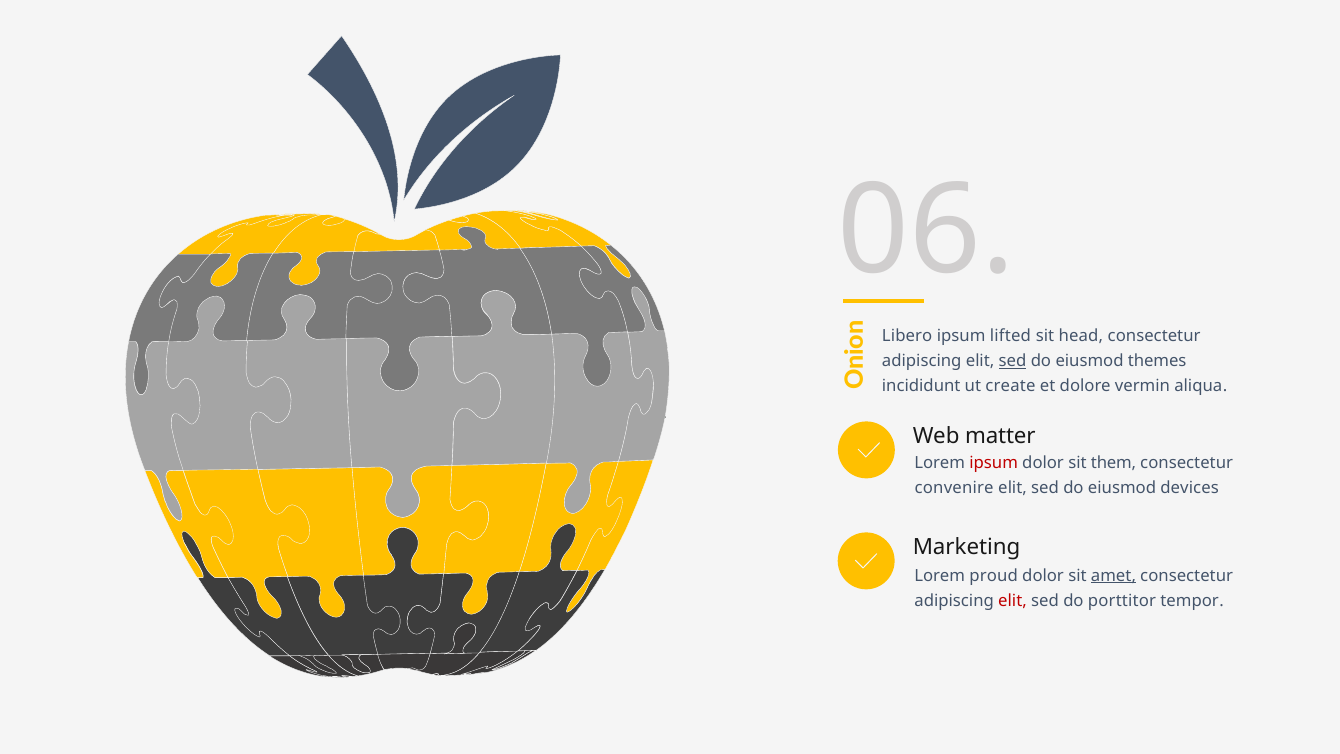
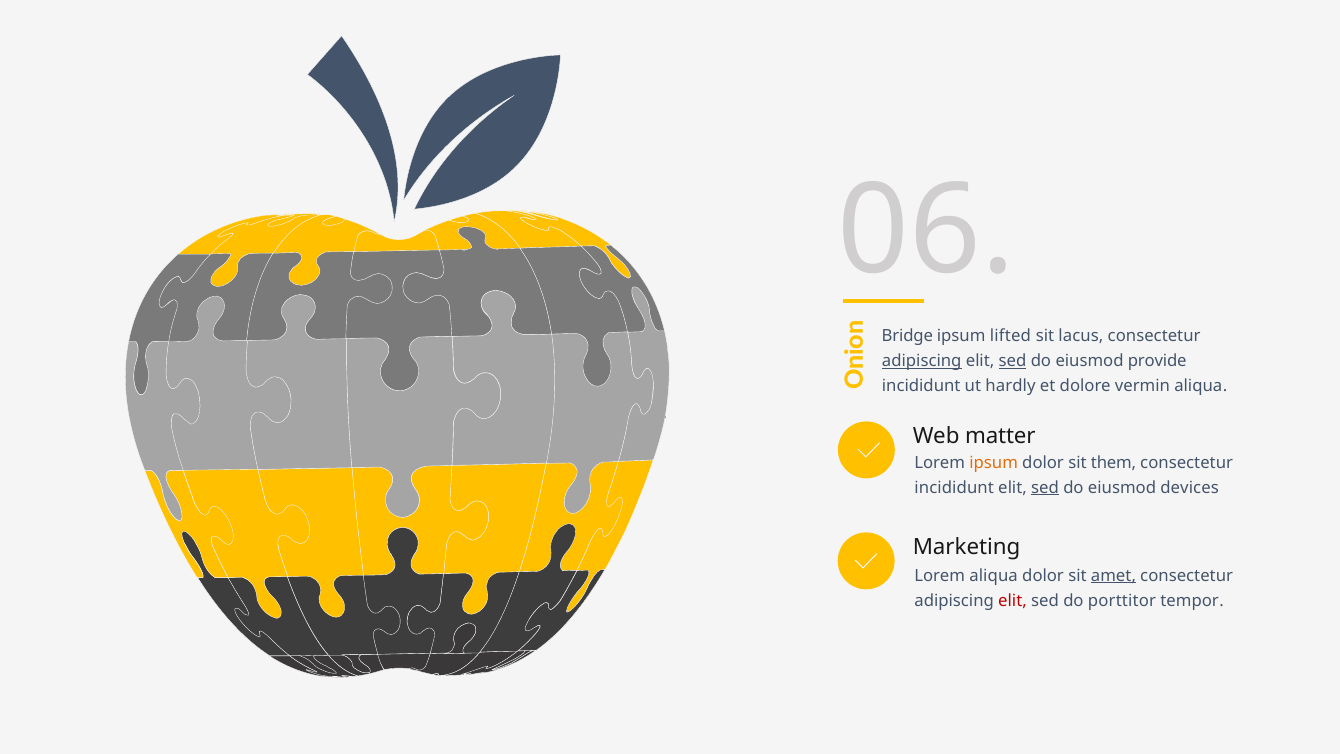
Libero: Libero -> Bridge
head: head -> lacus
adipiscing at (922, 361) underline: none -> present
themes: themes -> provide
create: create -> hardly
ipsum at (994, 462) colour: red -> orange
convenire at (954, 488): convenire -> incididunt
sed at (1045, 488) underline: none -> present
Lorem proud: proud -> aliqua
